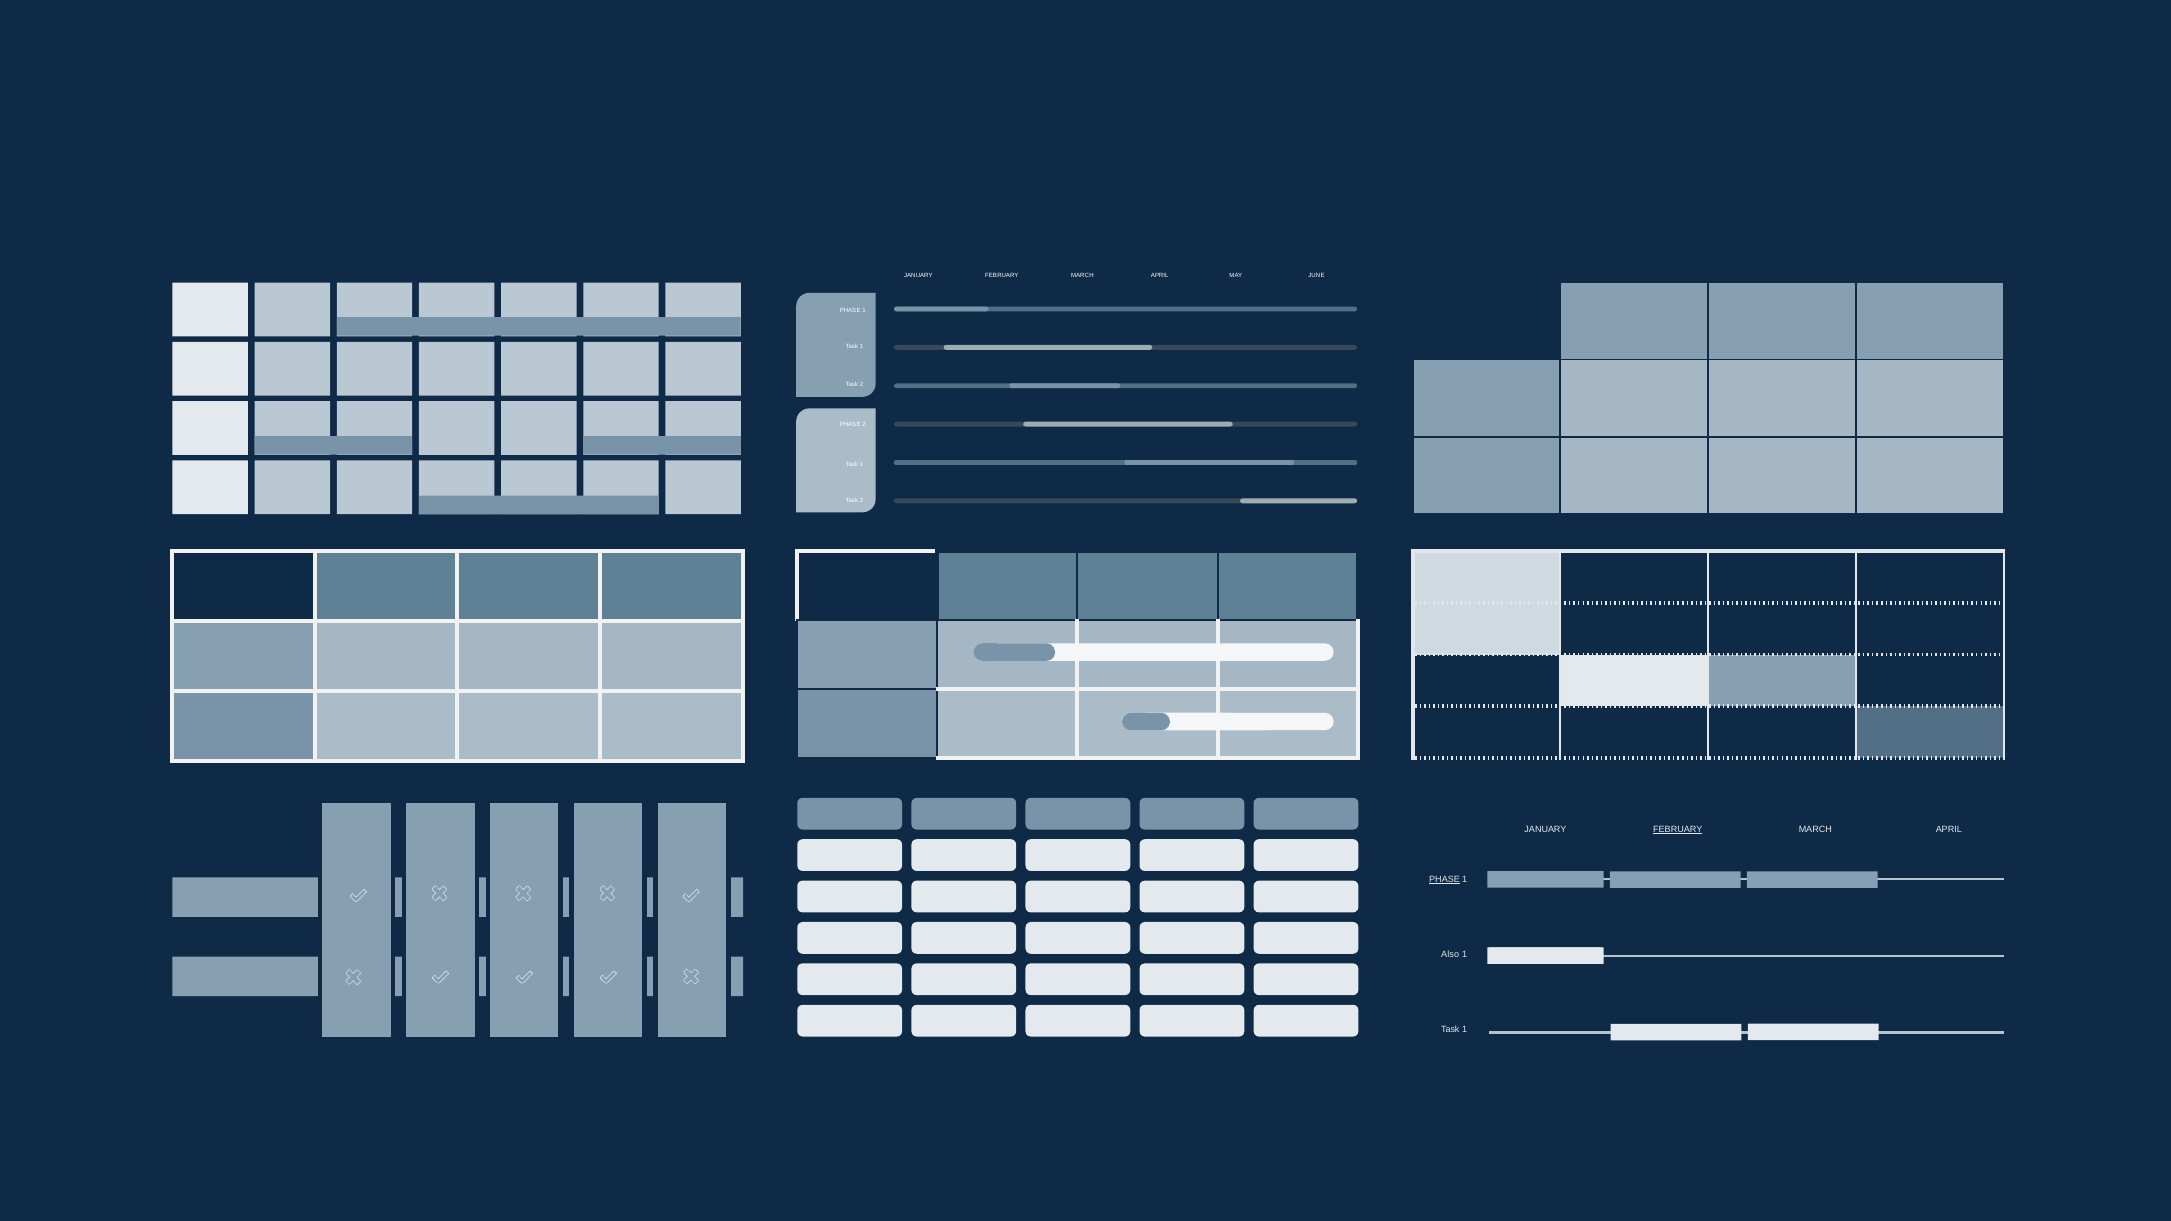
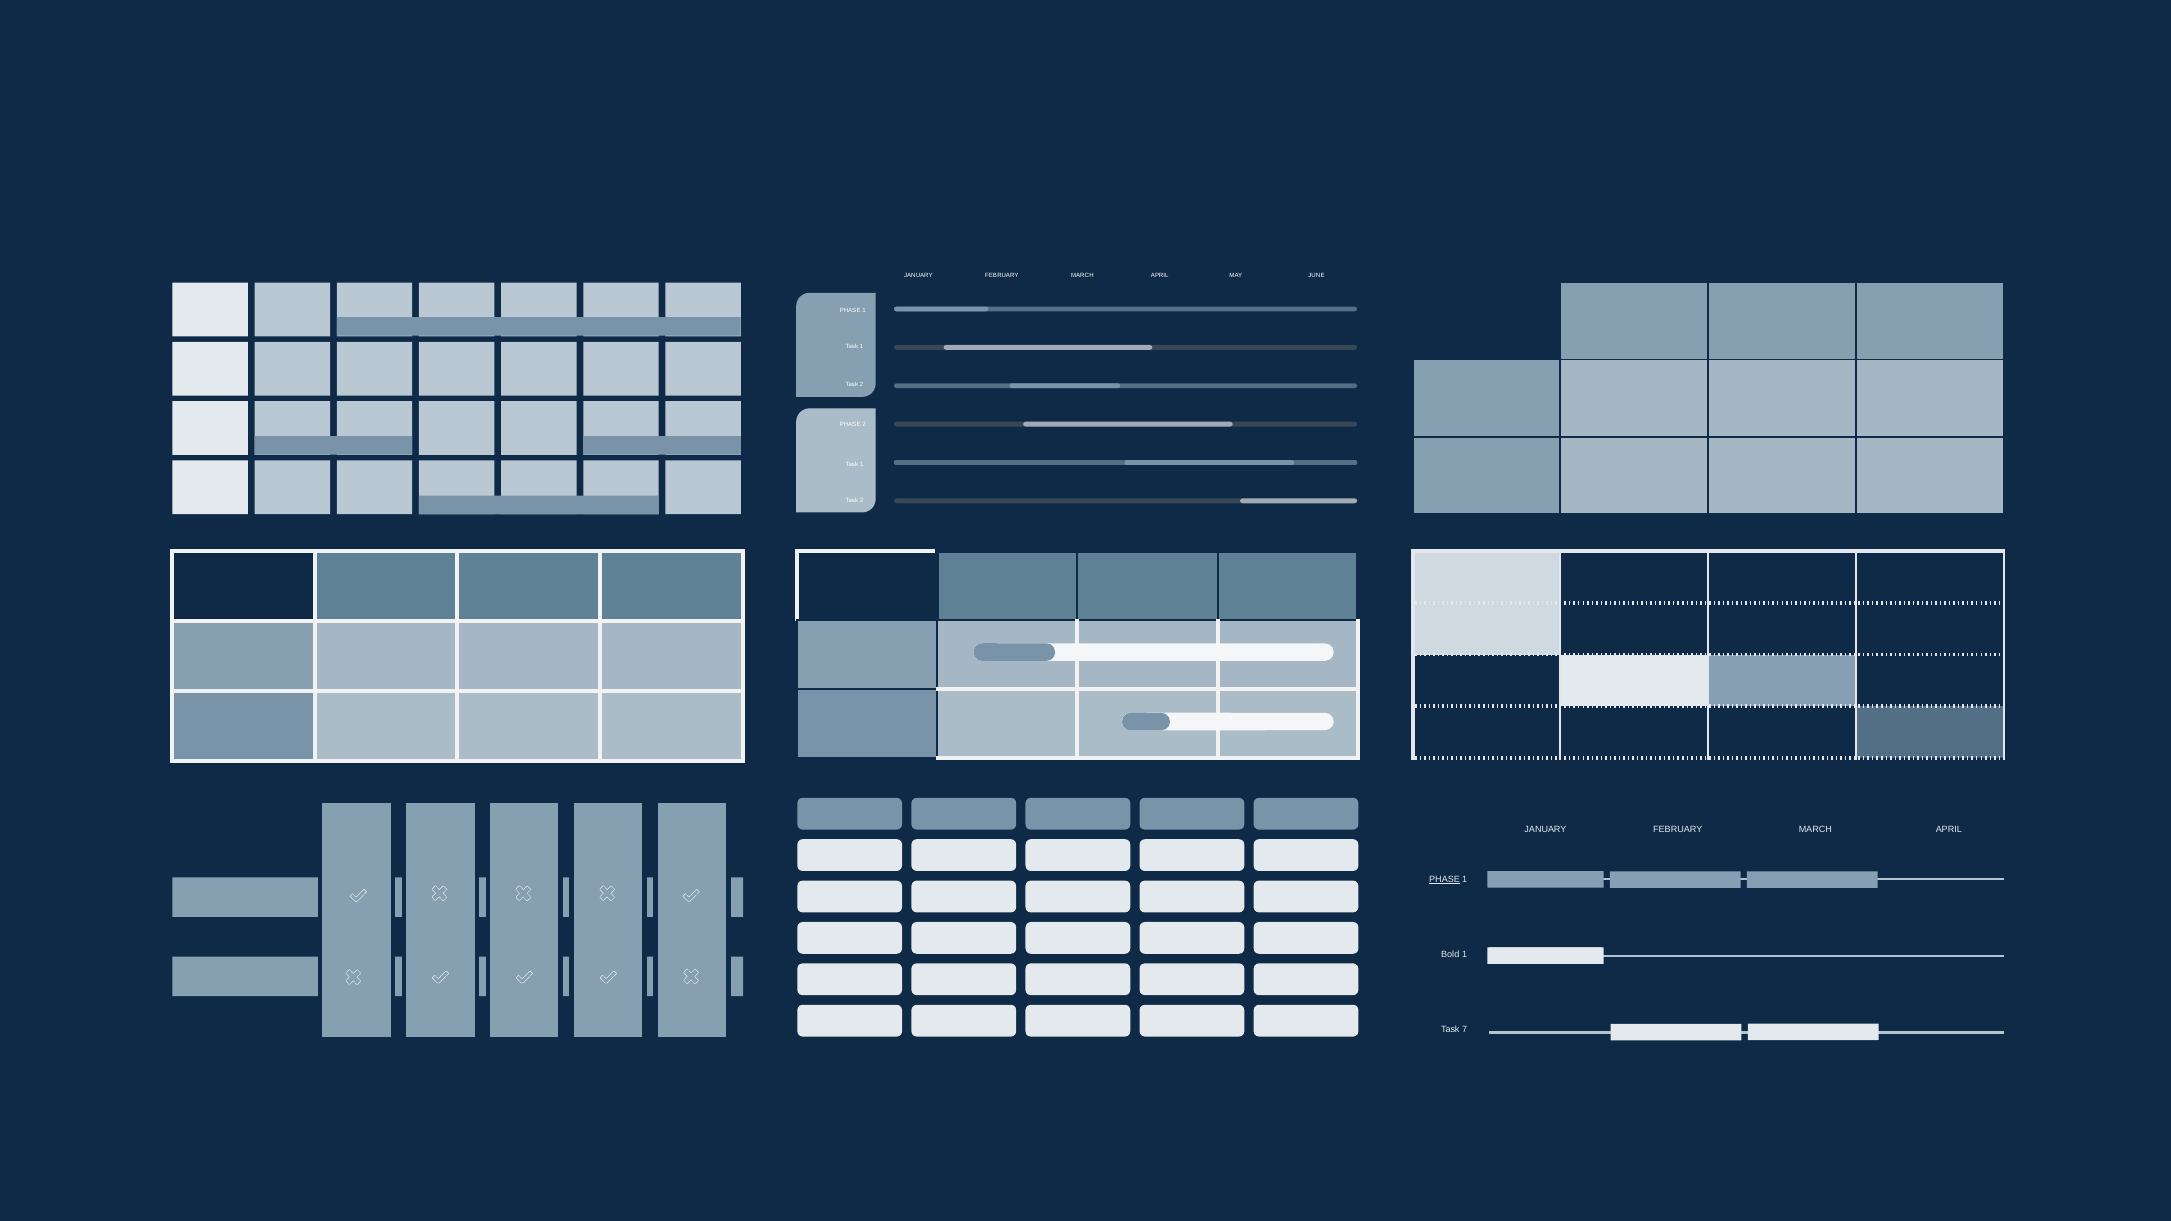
FEBRUARY at (1678, 830) underline: present -> none
Also: Also -> Bold
1 at (1465, 1030): 1 -> 7
